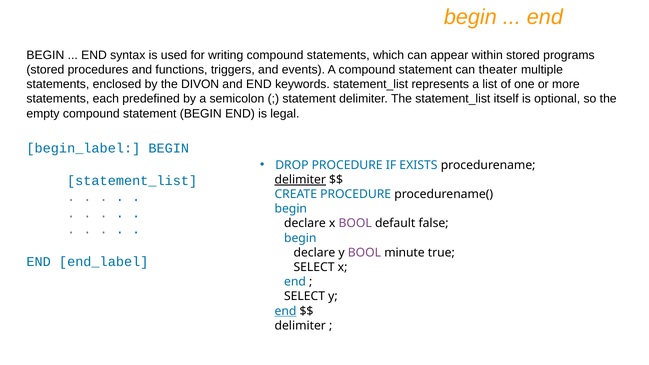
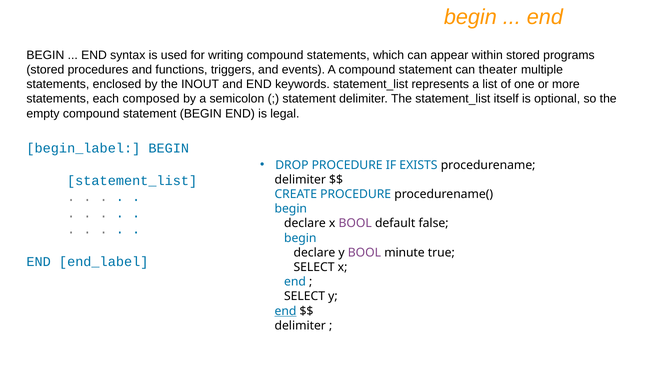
DIVON: DIVON -> INOUT
predefined: predefined -> composed
delimiter at (300, 180) underline: present -> none
